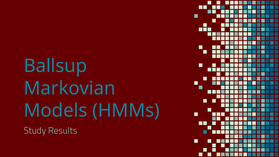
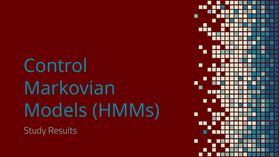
Ballsup: Ballsup -> Control
